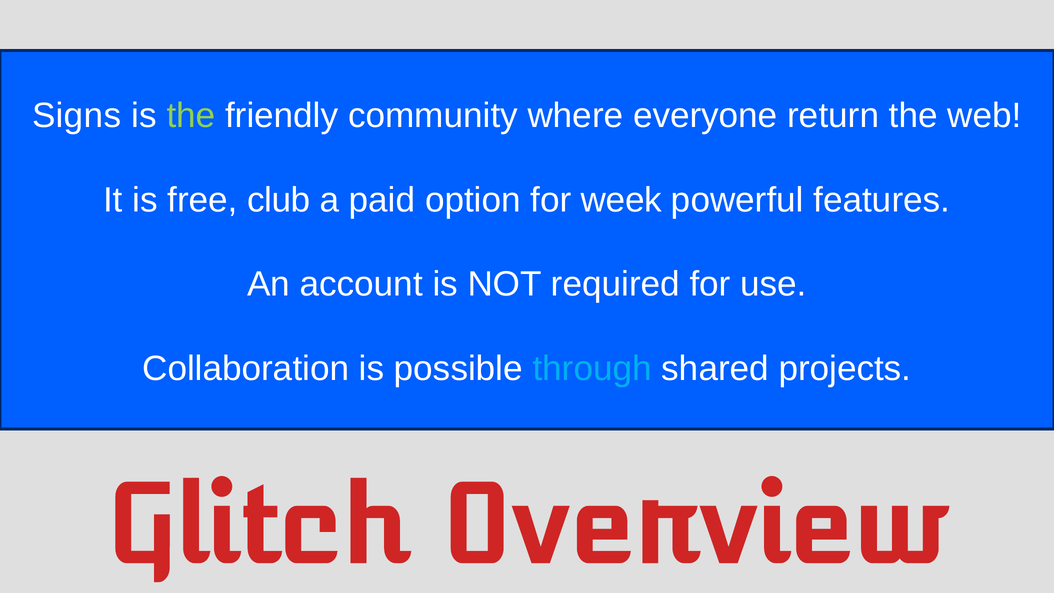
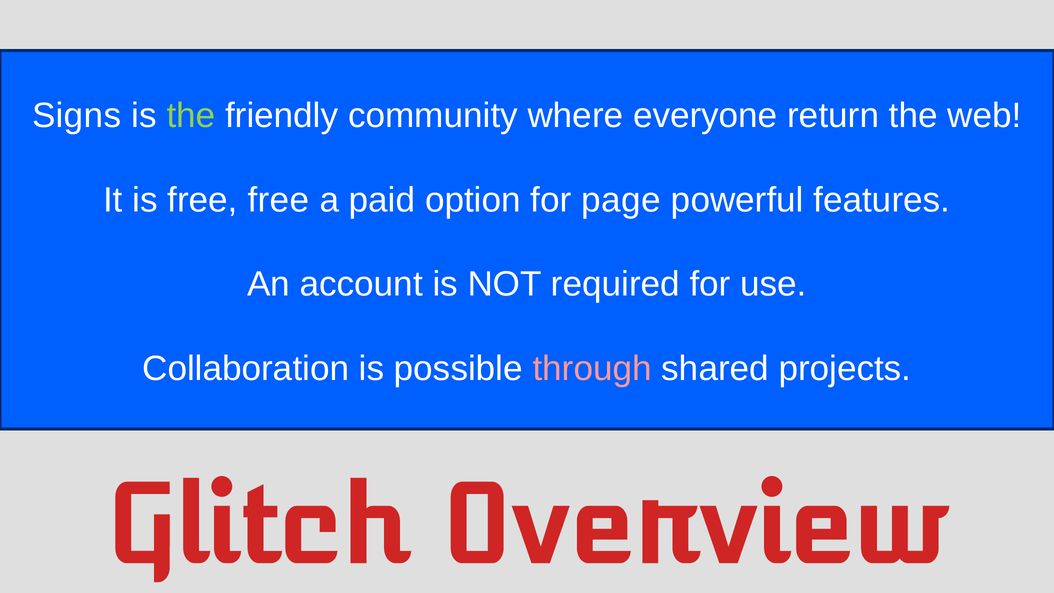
free club: club -> free
week: week -> page
through colour: light blue -> pink
